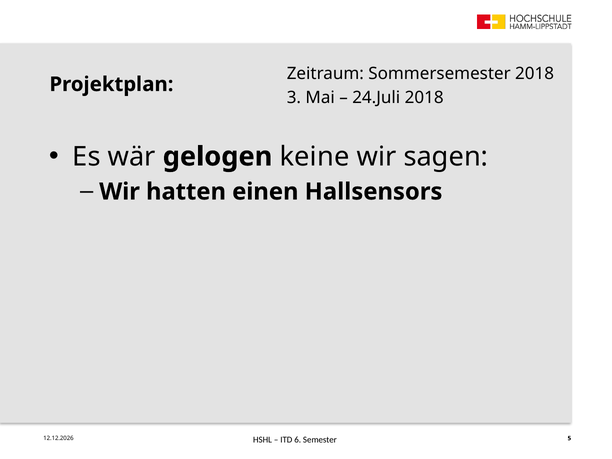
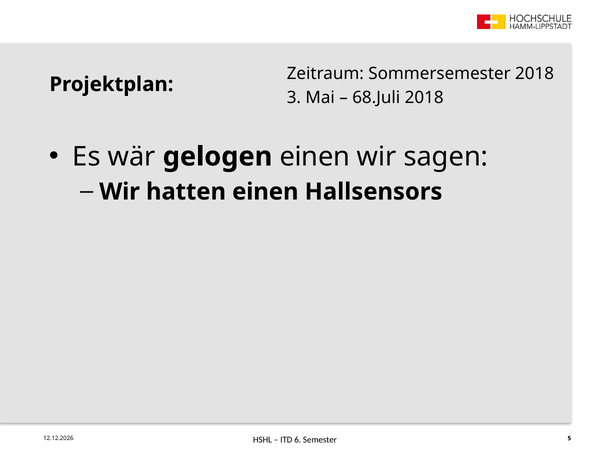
24.Juli: 24.Juli -> 68.Juli
gelogen keine: keine -> einen
